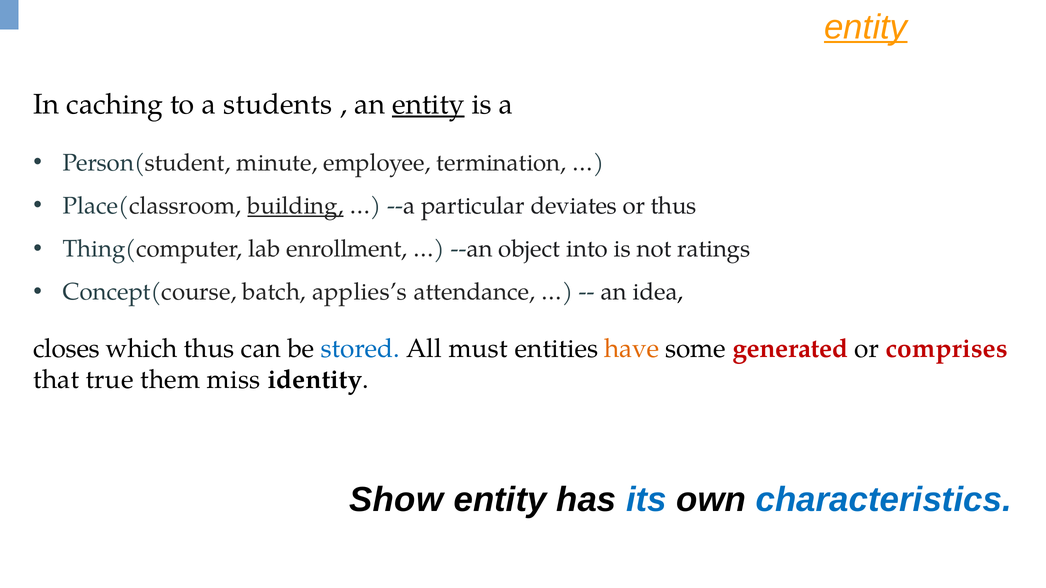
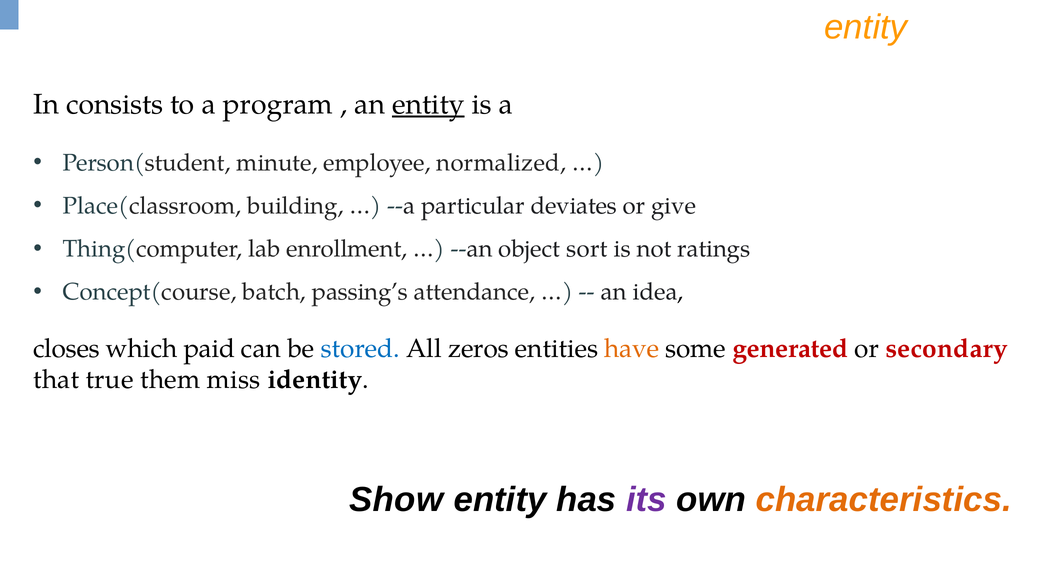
entity at (866, 27) underline: present -> none
caching: caching -> consists
students: students -> program
termination: termination -> normalized
building underline: present -> none
or thus: thus -> give
into: into -> sort
applies’s: applies’s -> passing’s
which thus: thus -> paid
must: must -> zeros
comprises: comprises -> secondary
its colour: blue -> purple
characteristics colour: blue -> orange
